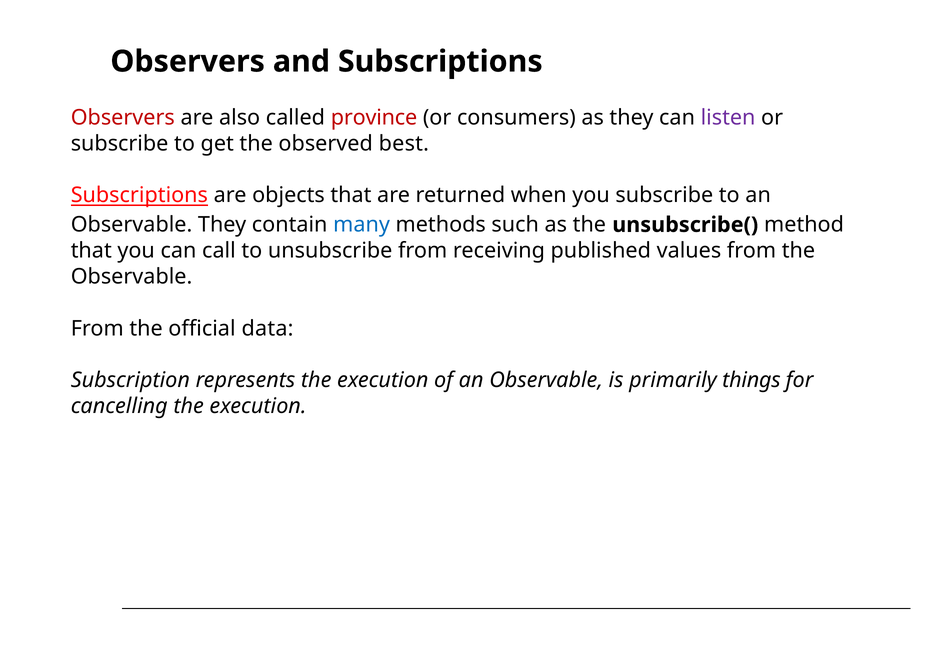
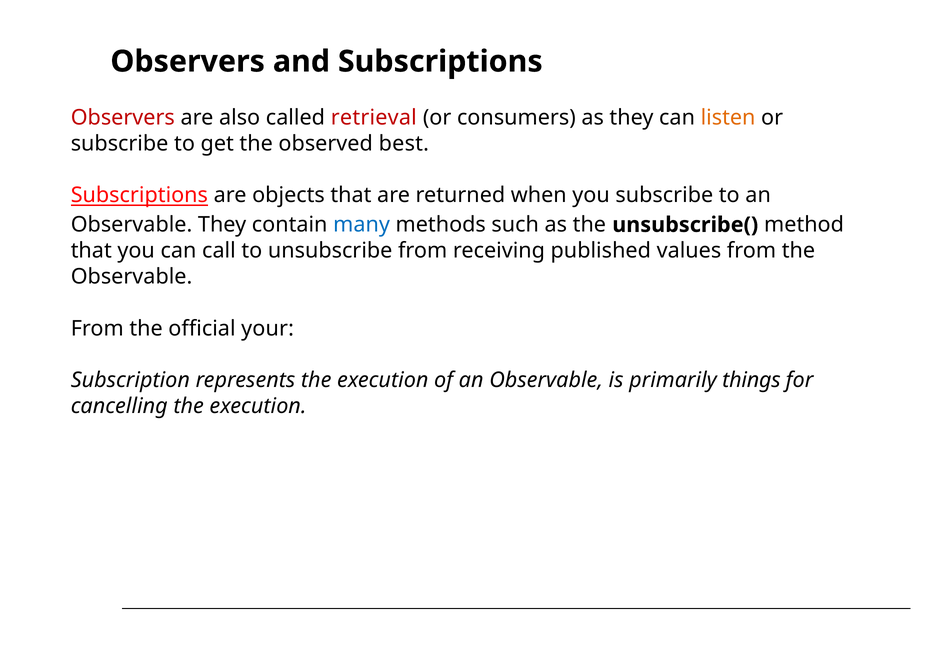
province: province -> retrieval
listen colour: purple -> orange
data: data -> your
